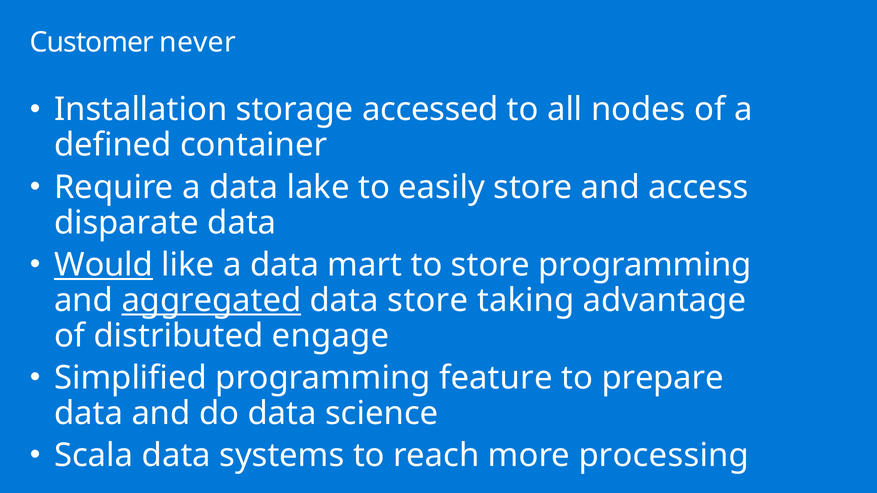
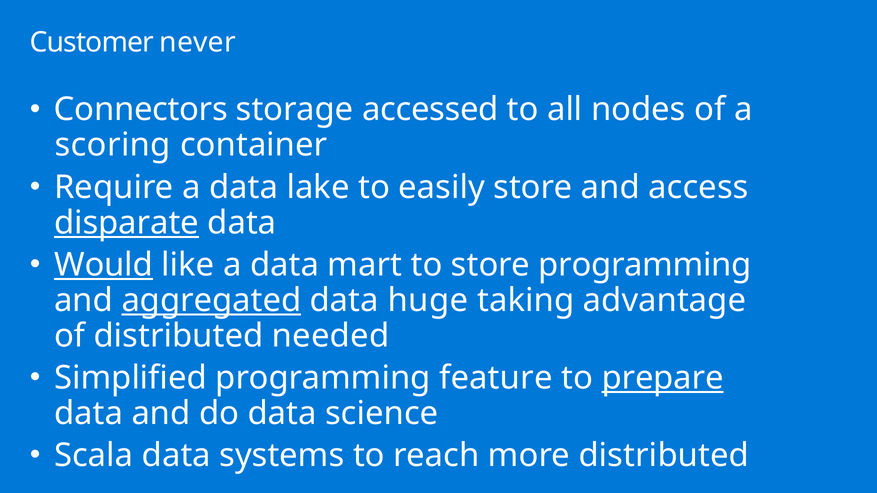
Installation: Installation -> Connectors
defined: defined -> scoring
disparate underline: none -> present
data store: store -> huge
engage: engage -> needed
prepare underline: none -> present
more processing: processing -> distributed
